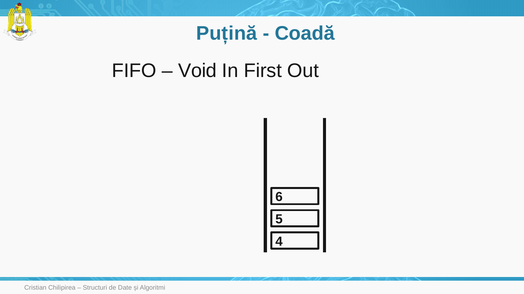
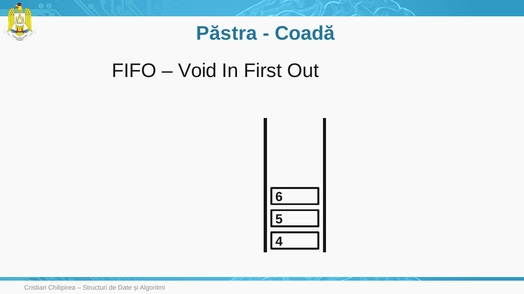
Puțină: Puțină -> Păstra
